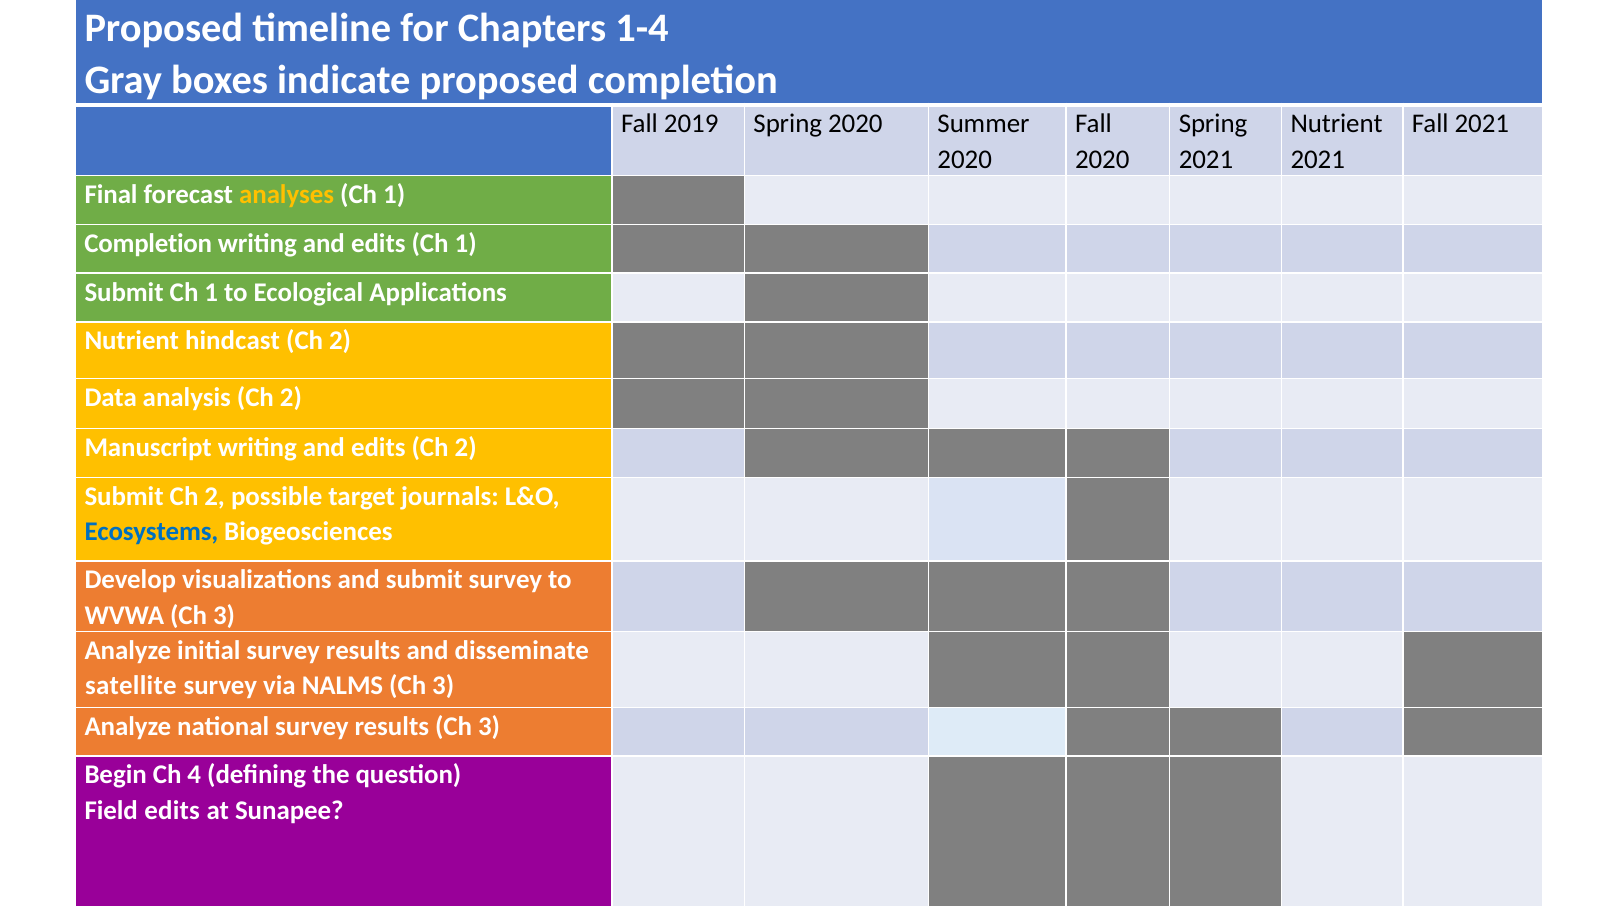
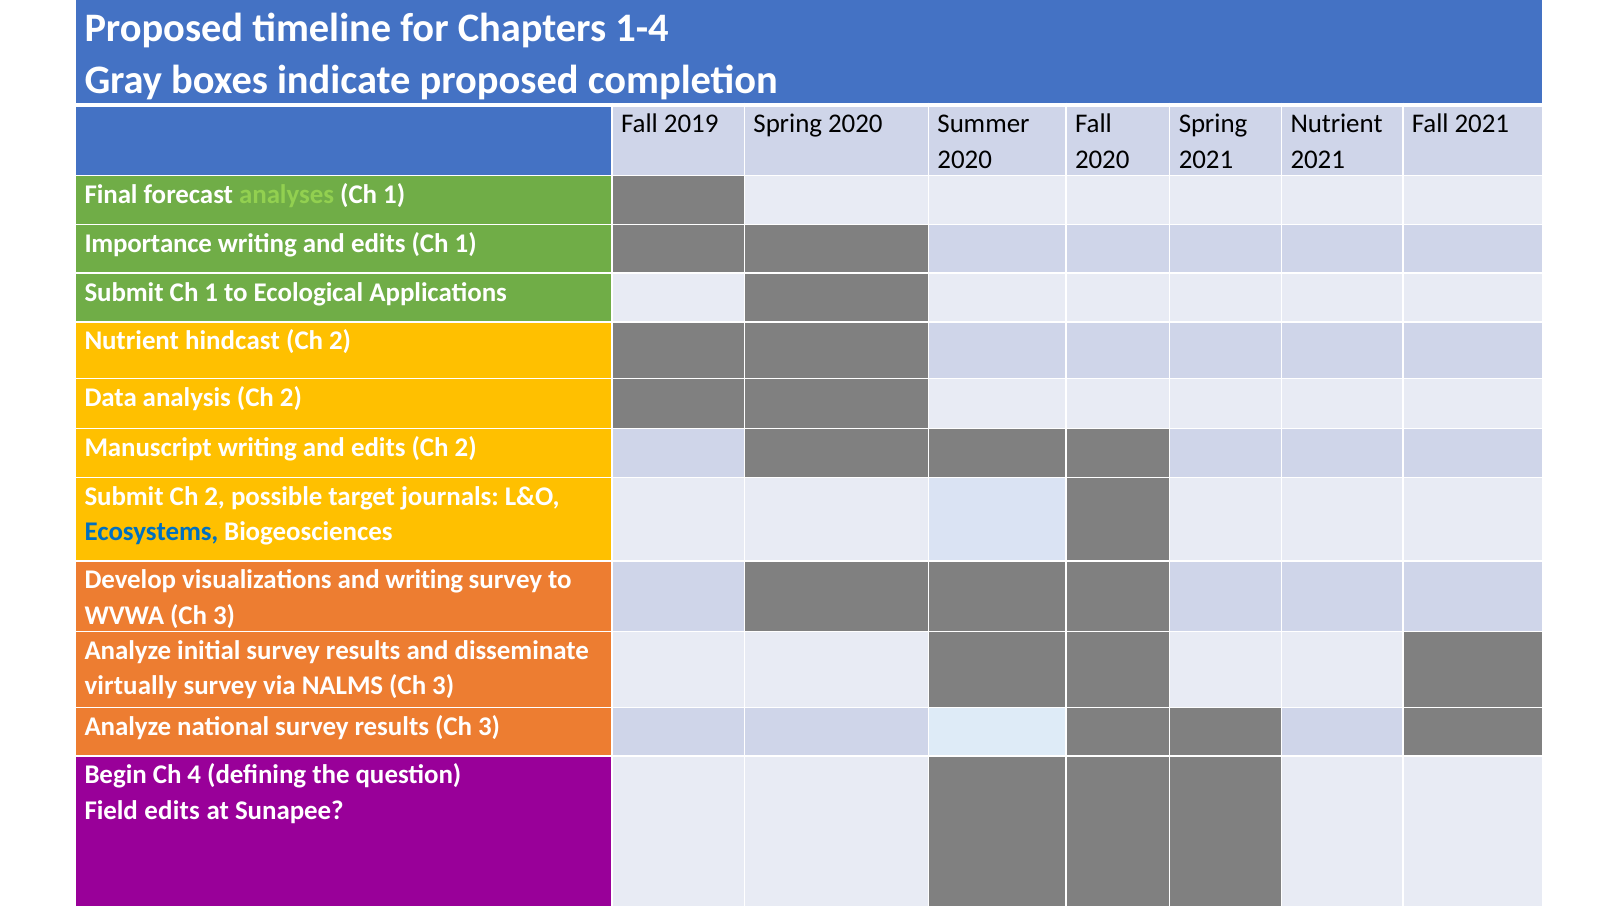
analyses colour: yellow -> light green
Completion at (148, 243): Completion -> Importance
and submit: submit -> writing
satellite: satellite -> virtually
